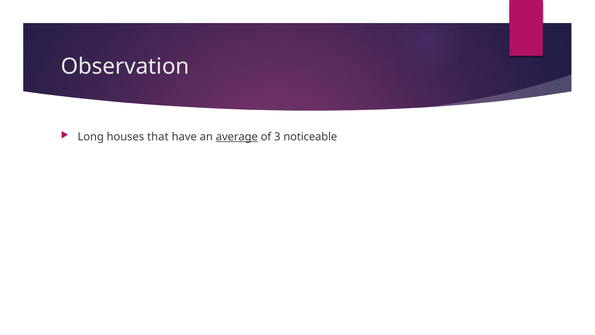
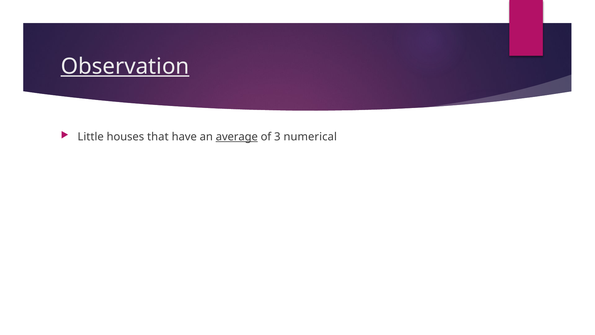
Observation underline: none -> present
Long: Long -> Little
noticeable: noticeable -> numerical
